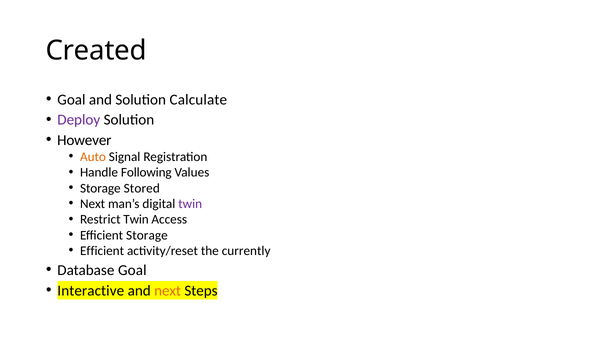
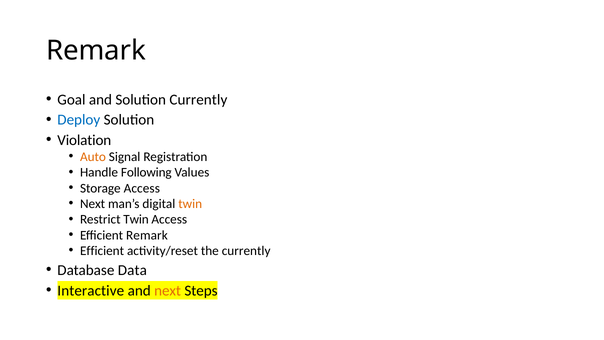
Created at (96, 51): Created -> Remark
Solution Calculate: Calculate -> Currently
Deploy colour: purple -> blue
However: However -> Violation
Storage Stored: Stored -> Access
twin at (190, 204) colour: purple -> orange
Efficient Storage: Storage -> Remark
Database Goal: Goal -> Data
